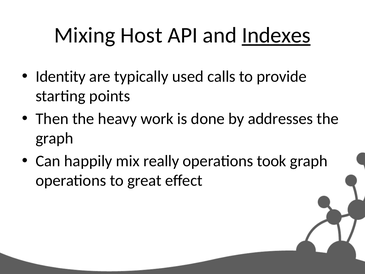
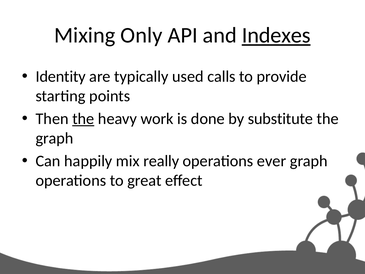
Host: Host -> Only
the at (83, 119) underline: none -> present
addresses: addresses -> substitute
took: took -> ever
